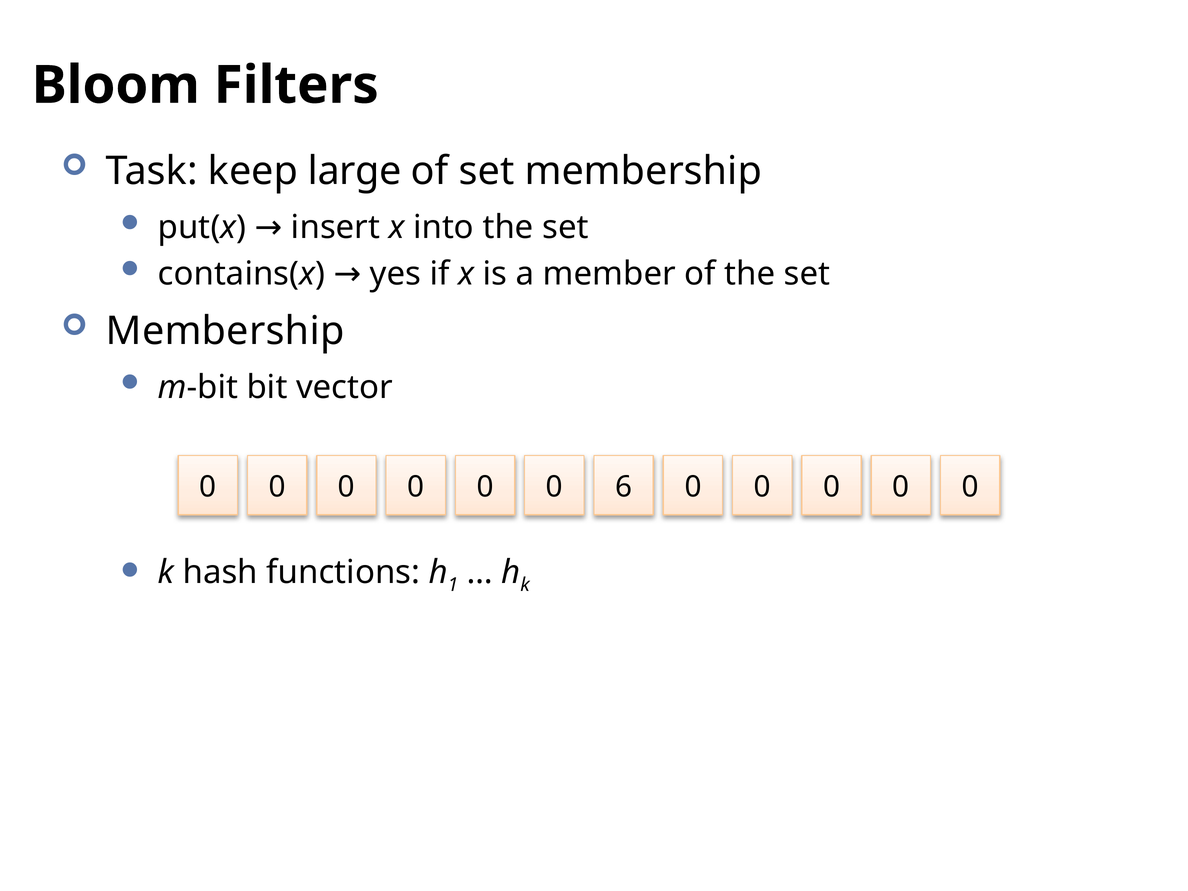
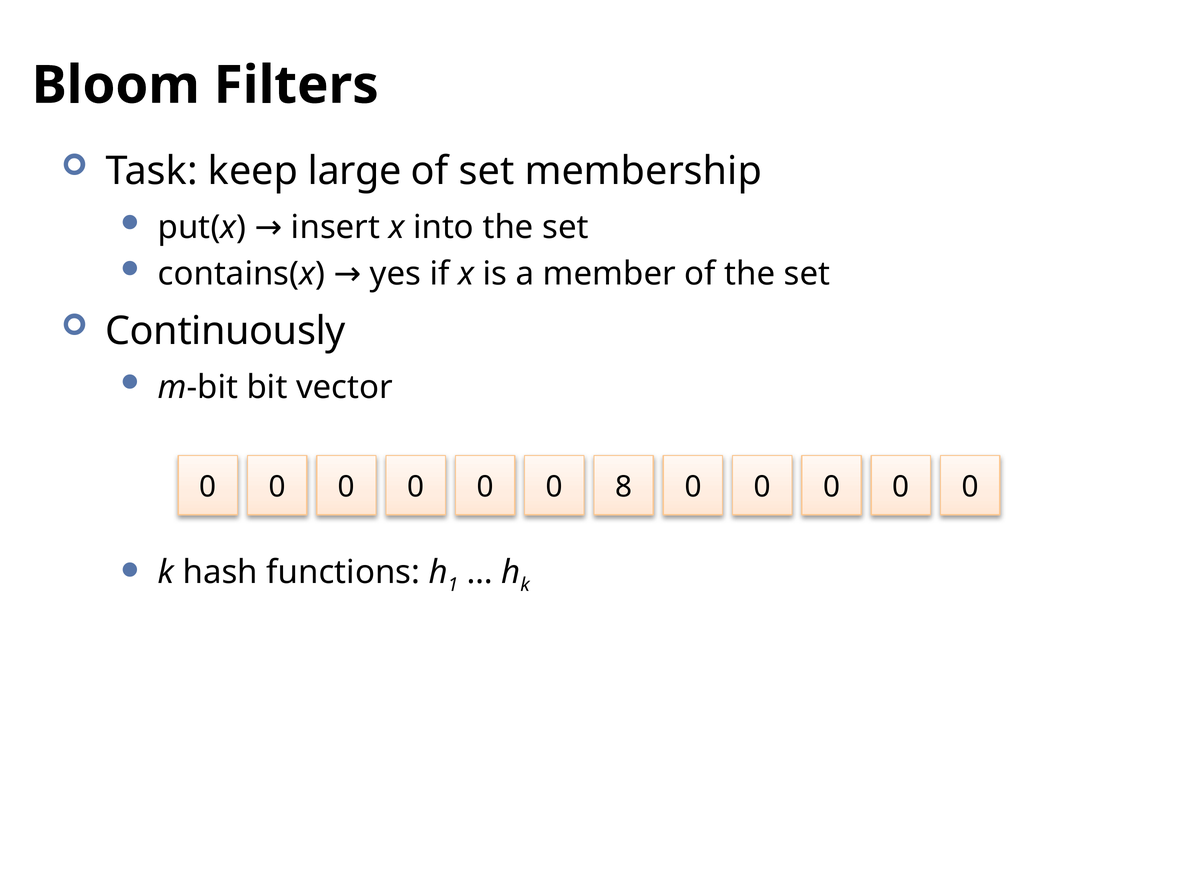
Membership at (225, 331): Membership -> Continuously
6: 6 -> 8
